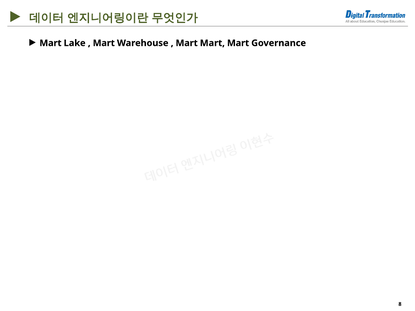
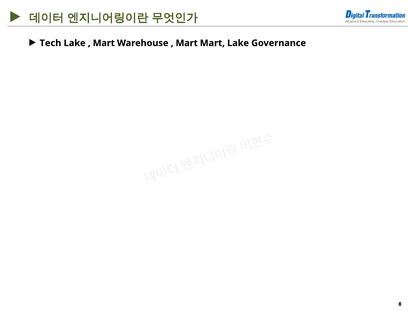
Mart at (51, 43): Mart -> Tech
Mart at (238, 43): Mart -> Lake
